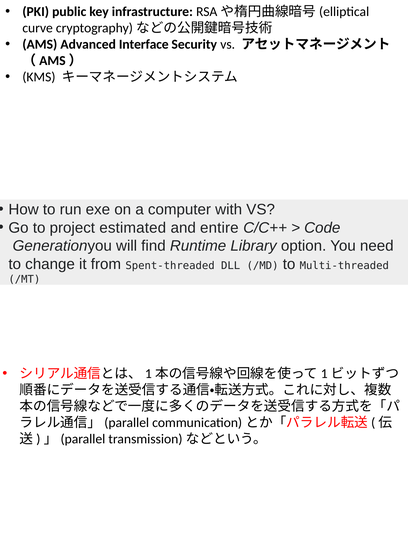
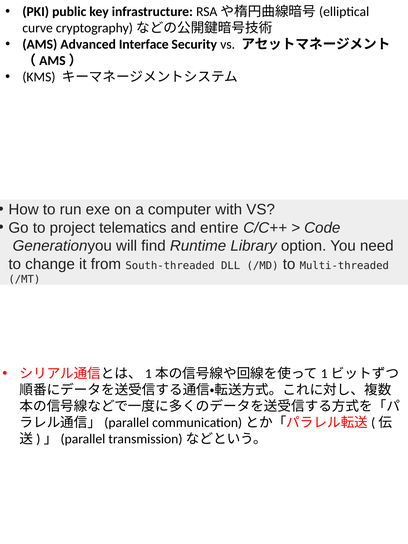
estimated: estimated -> telematics
Spent-threaded: Spent-threaded -> South-threaded
